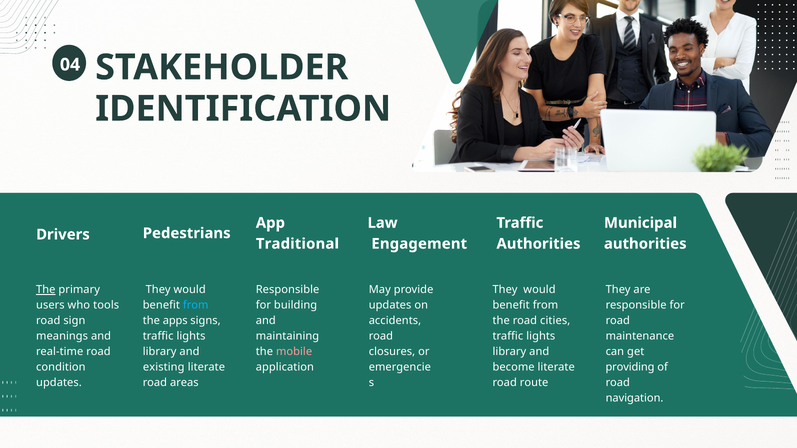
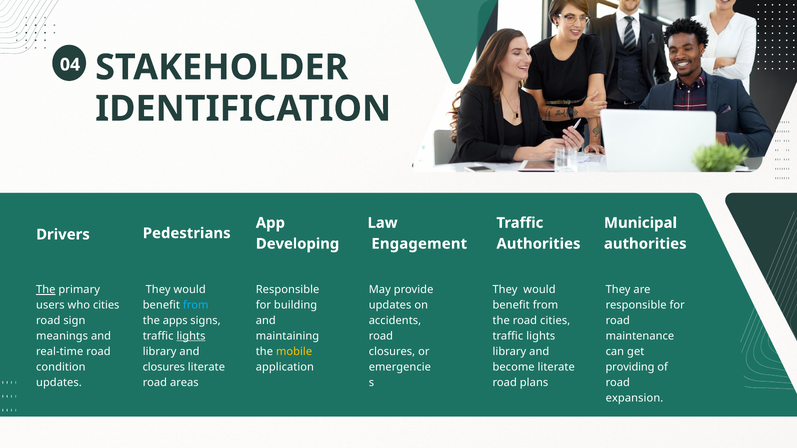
Traditional: Traditional -> Developing
who tools: tools -> cities
lights at (191, 336) underline: none -> present
mobile colour: pink -> yellow
existing at (164, 367): existing -> closures
route: route -> plans
navigation: navigation -> expansion
